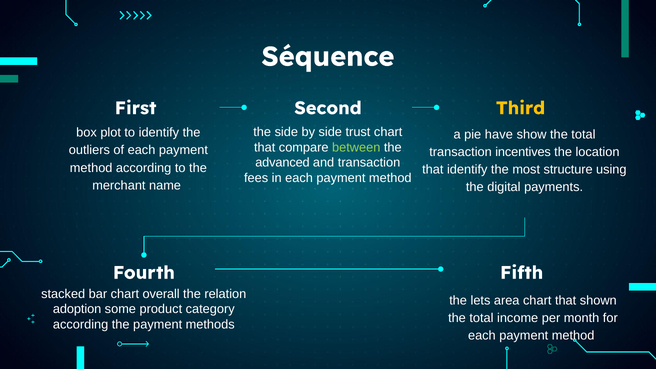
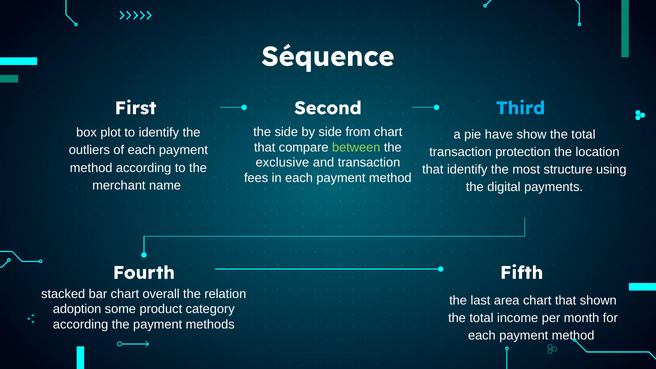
Third colour: yellow -> light blue
trust: trust -> from
incentives: incentives -> protection
advanced: advanced -> exclusive
lets: lets -> last
